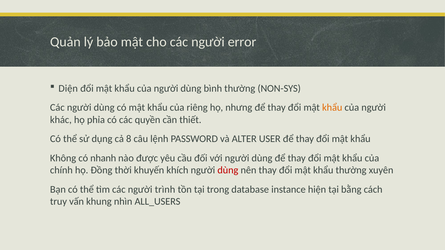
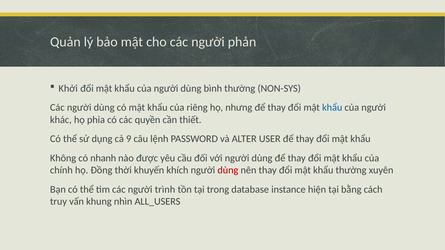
error: error -> phản
Diện: Diện -> Khởi
khẩu at (332, 108) colour: orange -> blue
8: 8 -> 9
